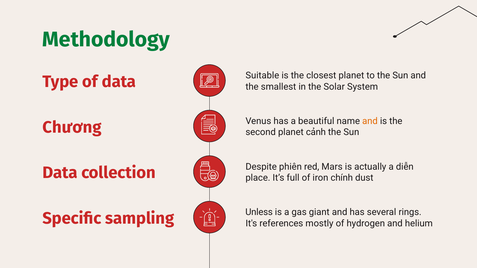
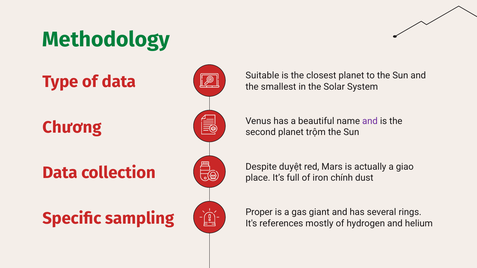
and at (370, 121) colour: orange -> purple
cảnh: cảnh -> trộm
phiên: phiên -> duyệt
diễn: diễn -> giao
Unless: Unless -> Proper
